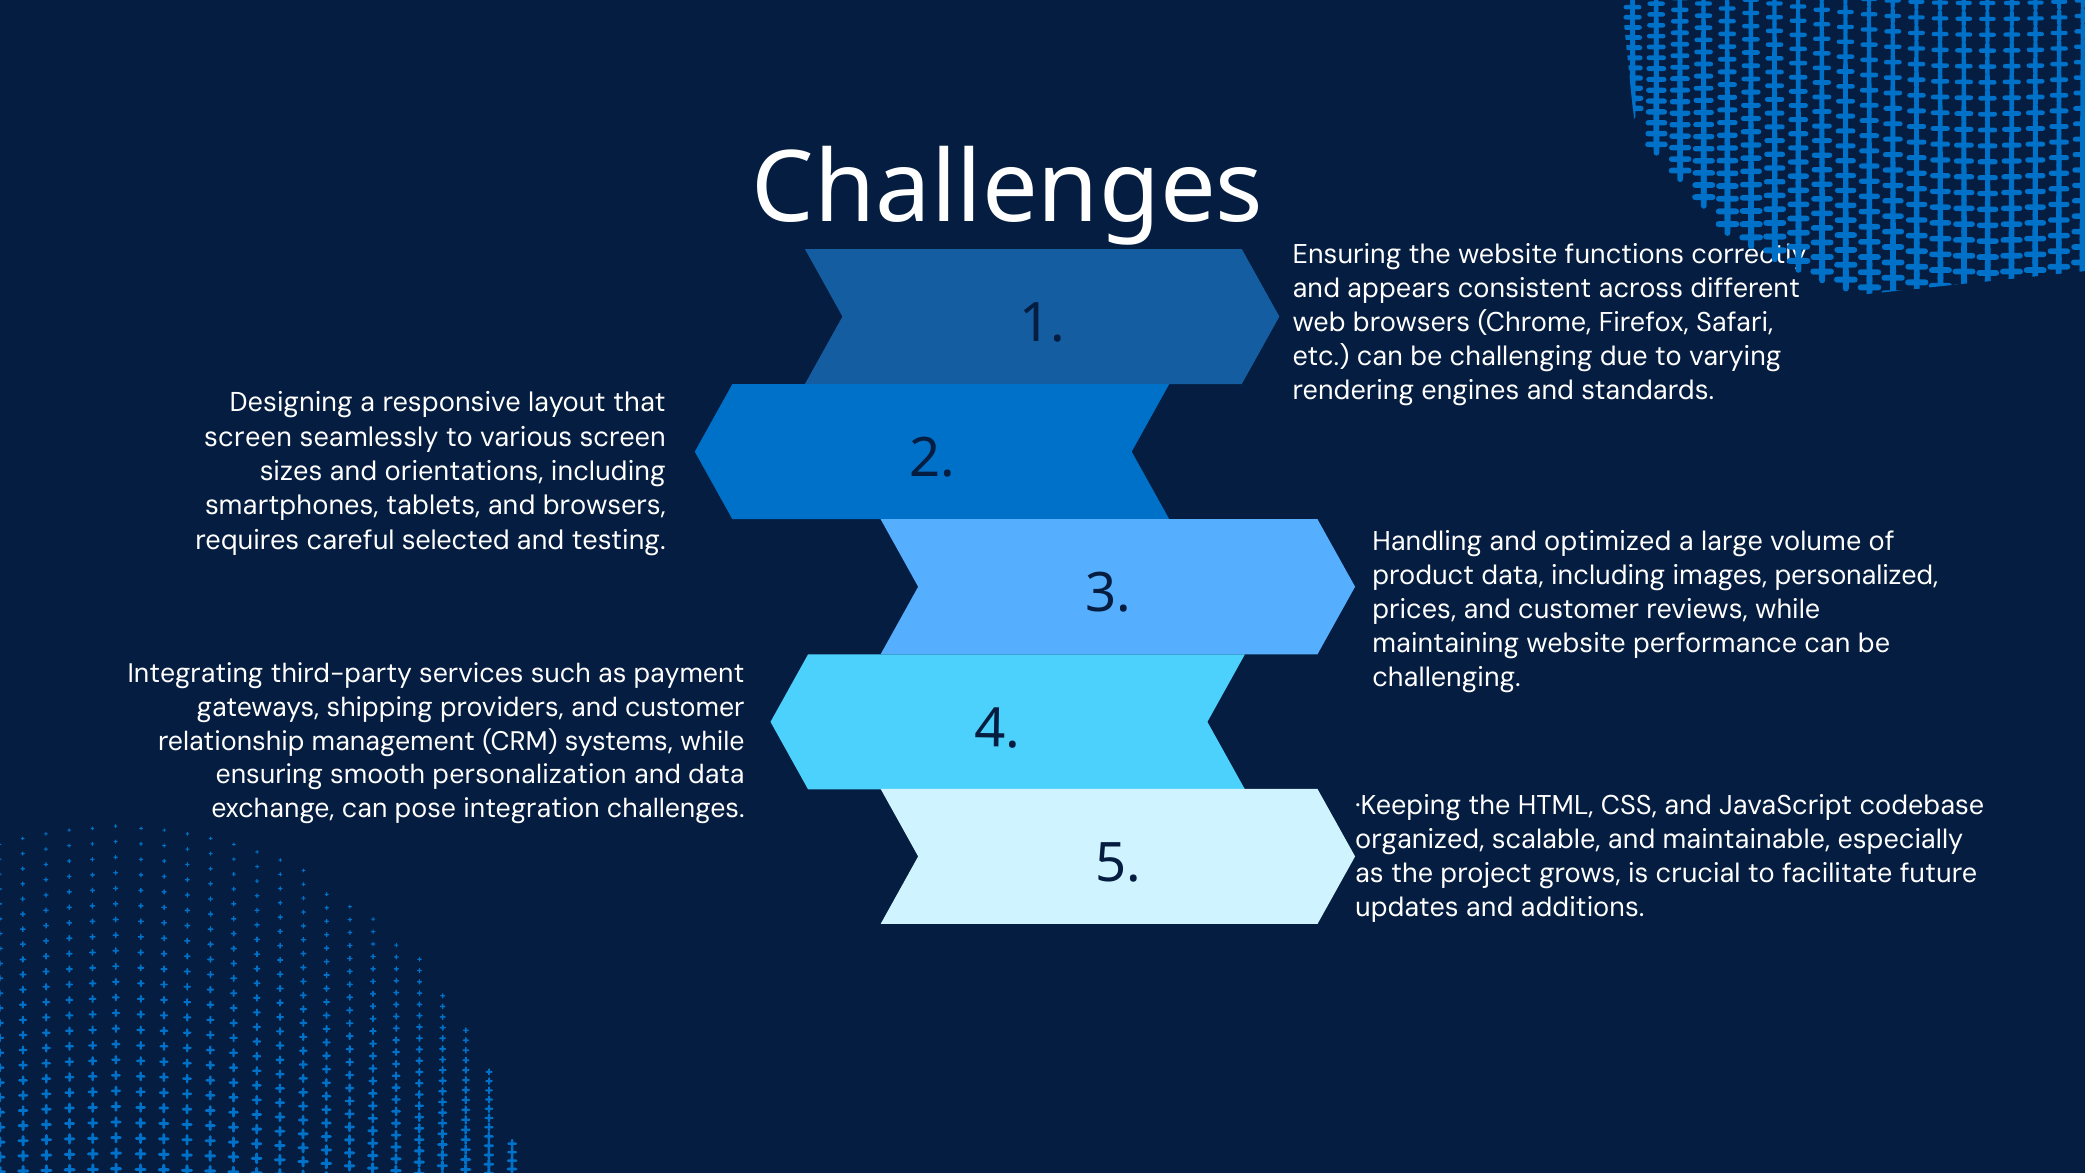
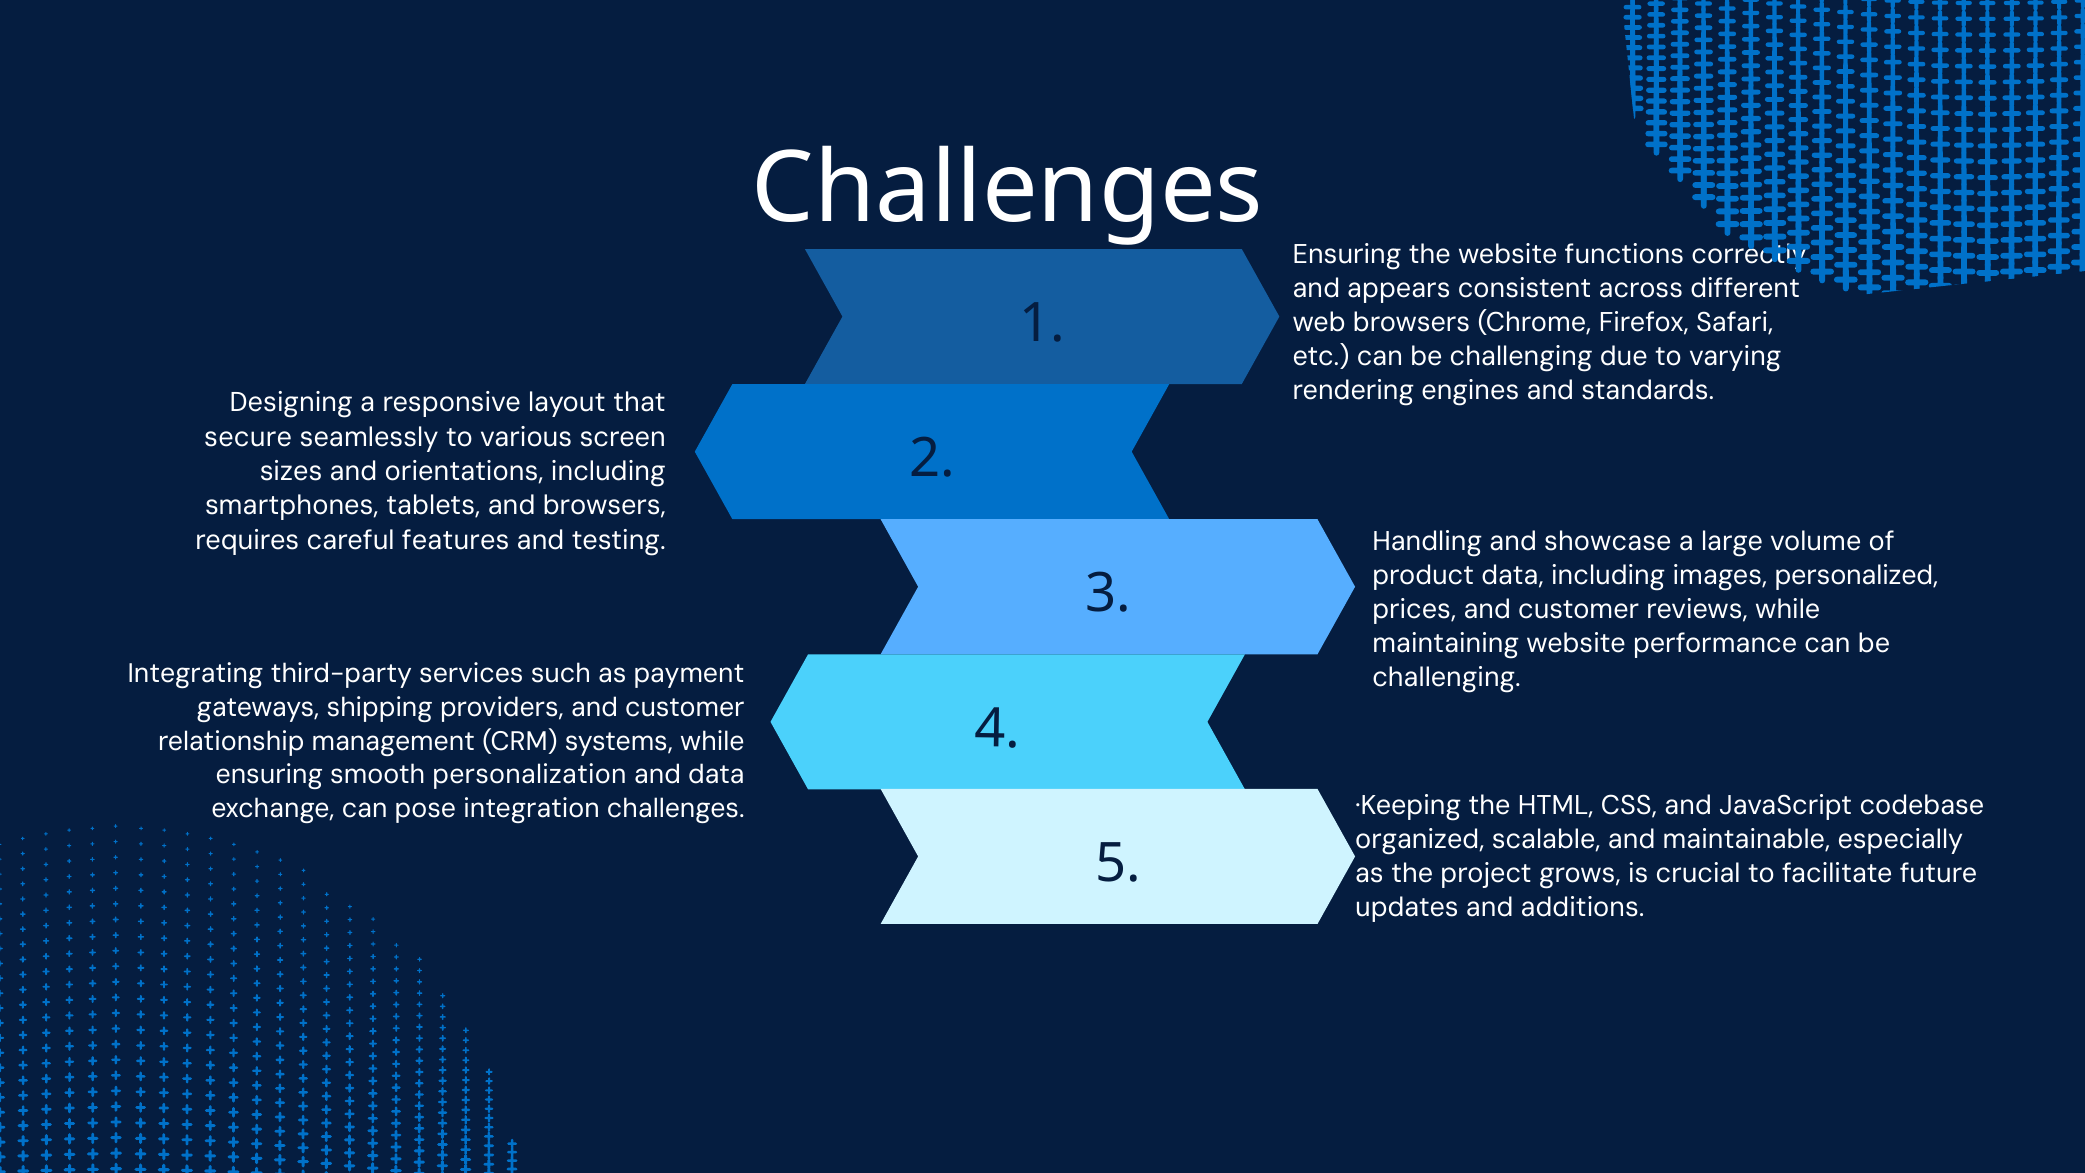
screen at (248, 437): screen -> secure
selected: selected -> features
optimized: optimized -> showcase
